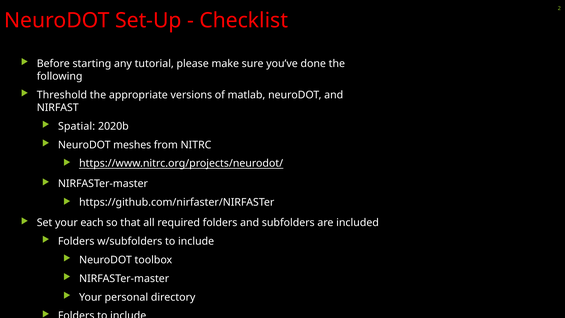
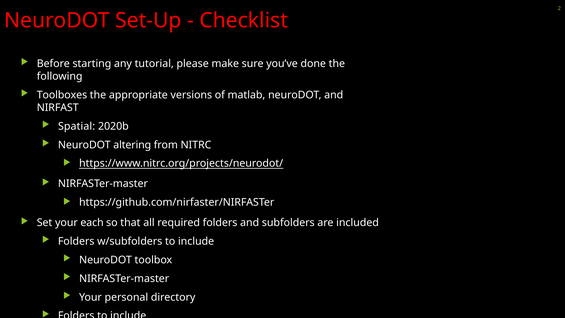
Threshold: Threshold -> Toolboxes
meshes: meshes -> altering
